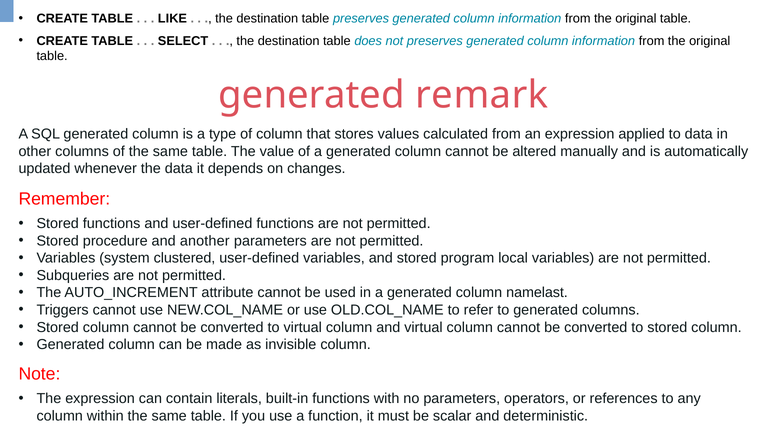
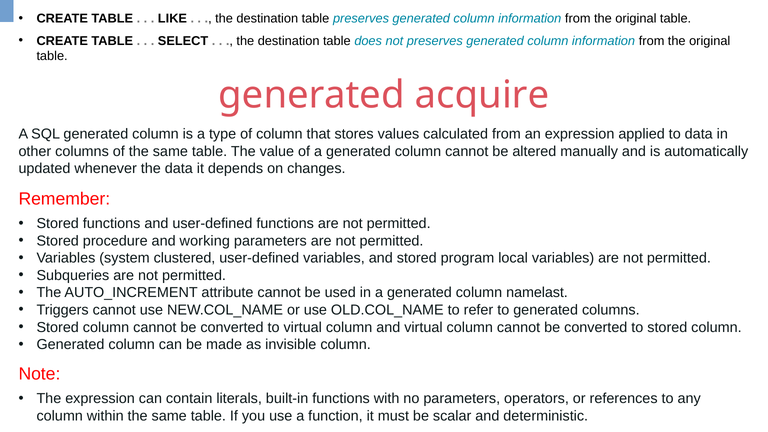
remark: remark -> acquire
another: another -> working
